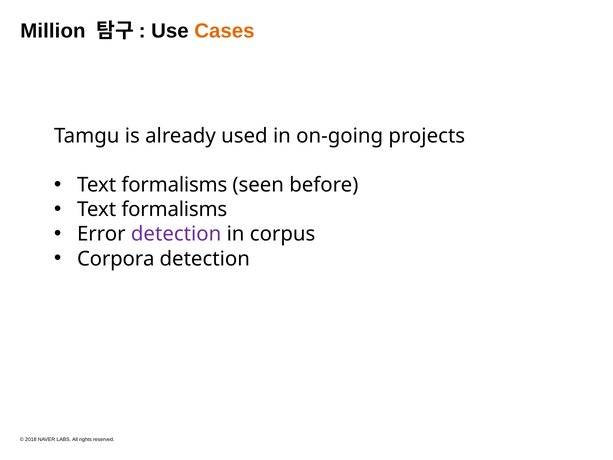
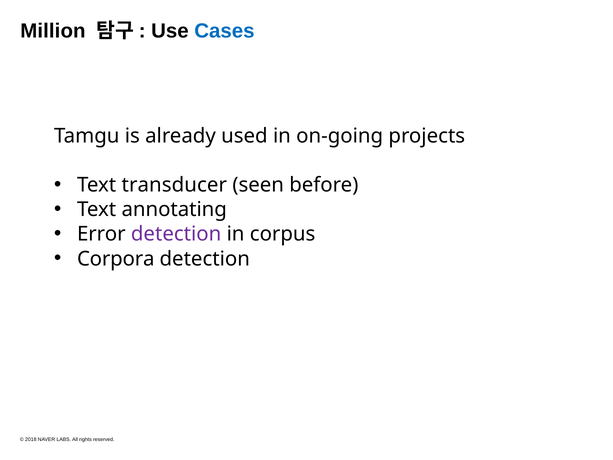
Cases colour: orange -> blue
formalisms at (174, 185): formalisms -> transducer
formalisms at (174, 210): formalisms -> annotating
